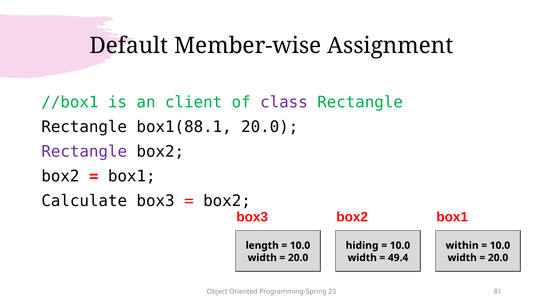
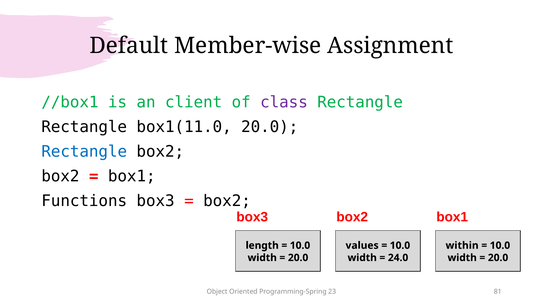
box1(88.1: box1(88.1 -> box1(11.0
Rectangle at (84, 151) colour: purple -> blue
Calculate: Calculate -> Functions
hiding: hiding -> values
49.4: 49.4 -> 24.0
